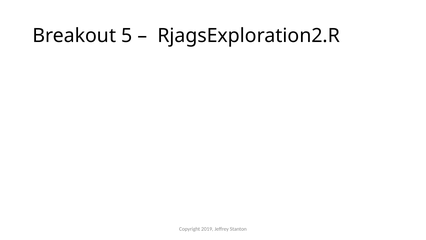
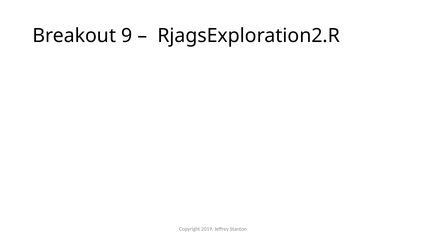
5: 5 -> 9
